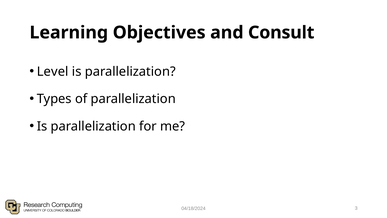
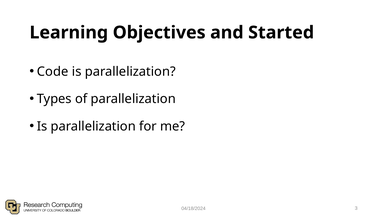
Consult: Consult -> Started
Level: Level -> Code
